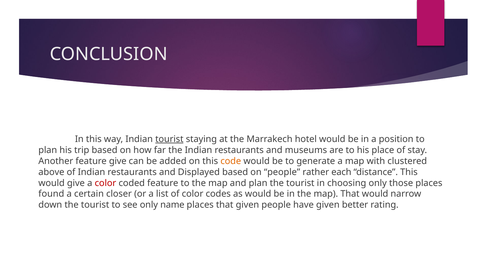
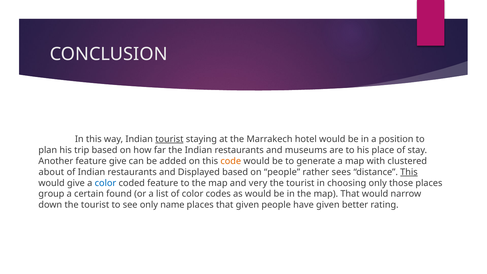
above: above -> about
each: each -> sees
This at (409, 172) underline: none -> present
color at (105, 183) colour: red -> blue
and plan: plan -> very
found: found -> group
closer: closer -> found
